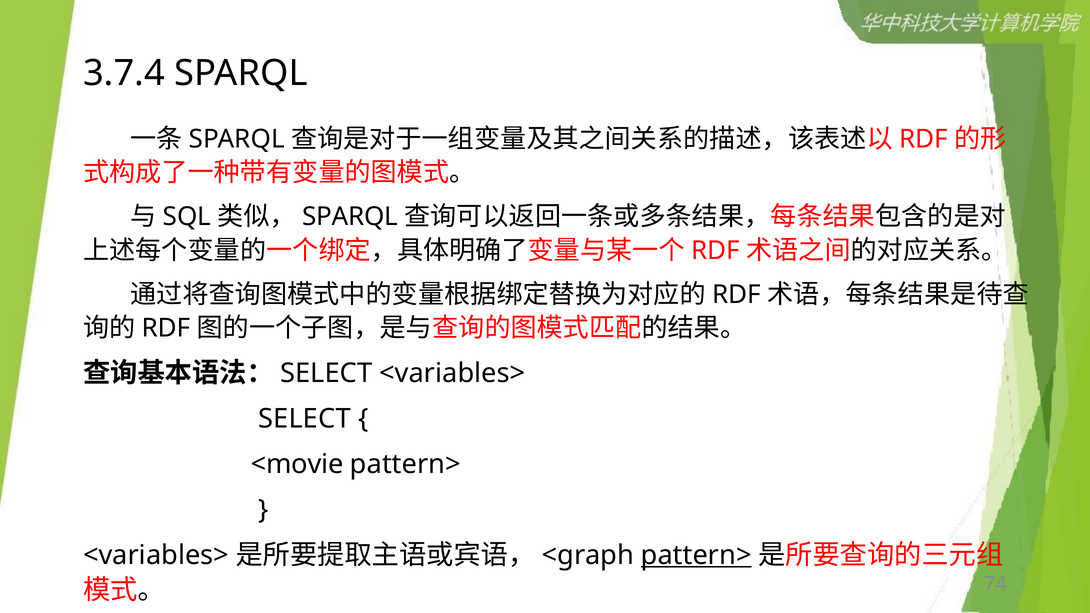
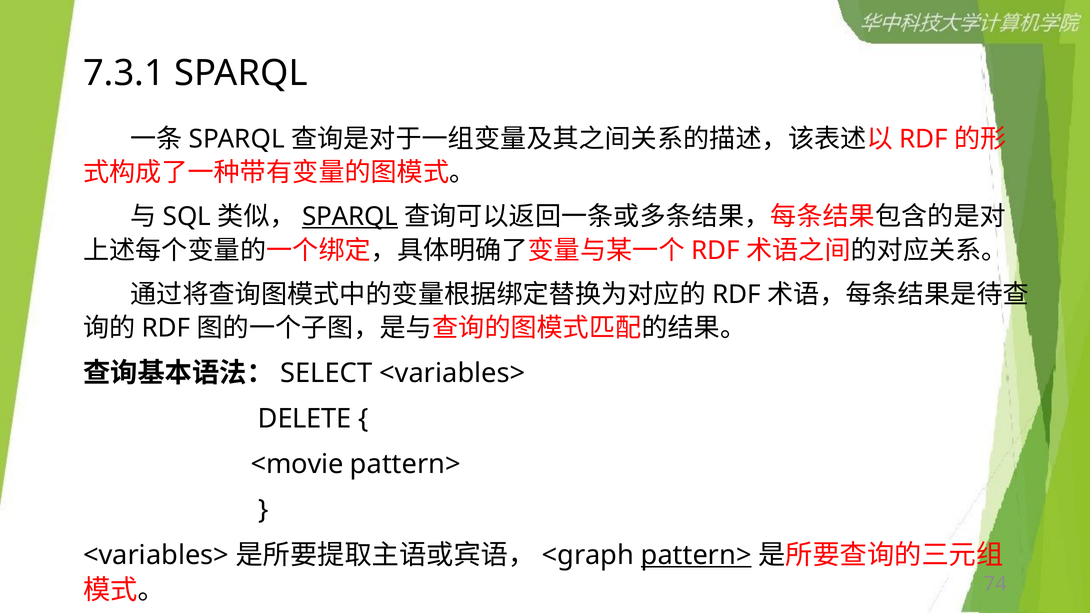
3.7.4: 3.7.4 -> 7.3.1
SPARQL at (350, 217) underline: none -> present
SELECT at (304, 419): SELECT -> DELETE
